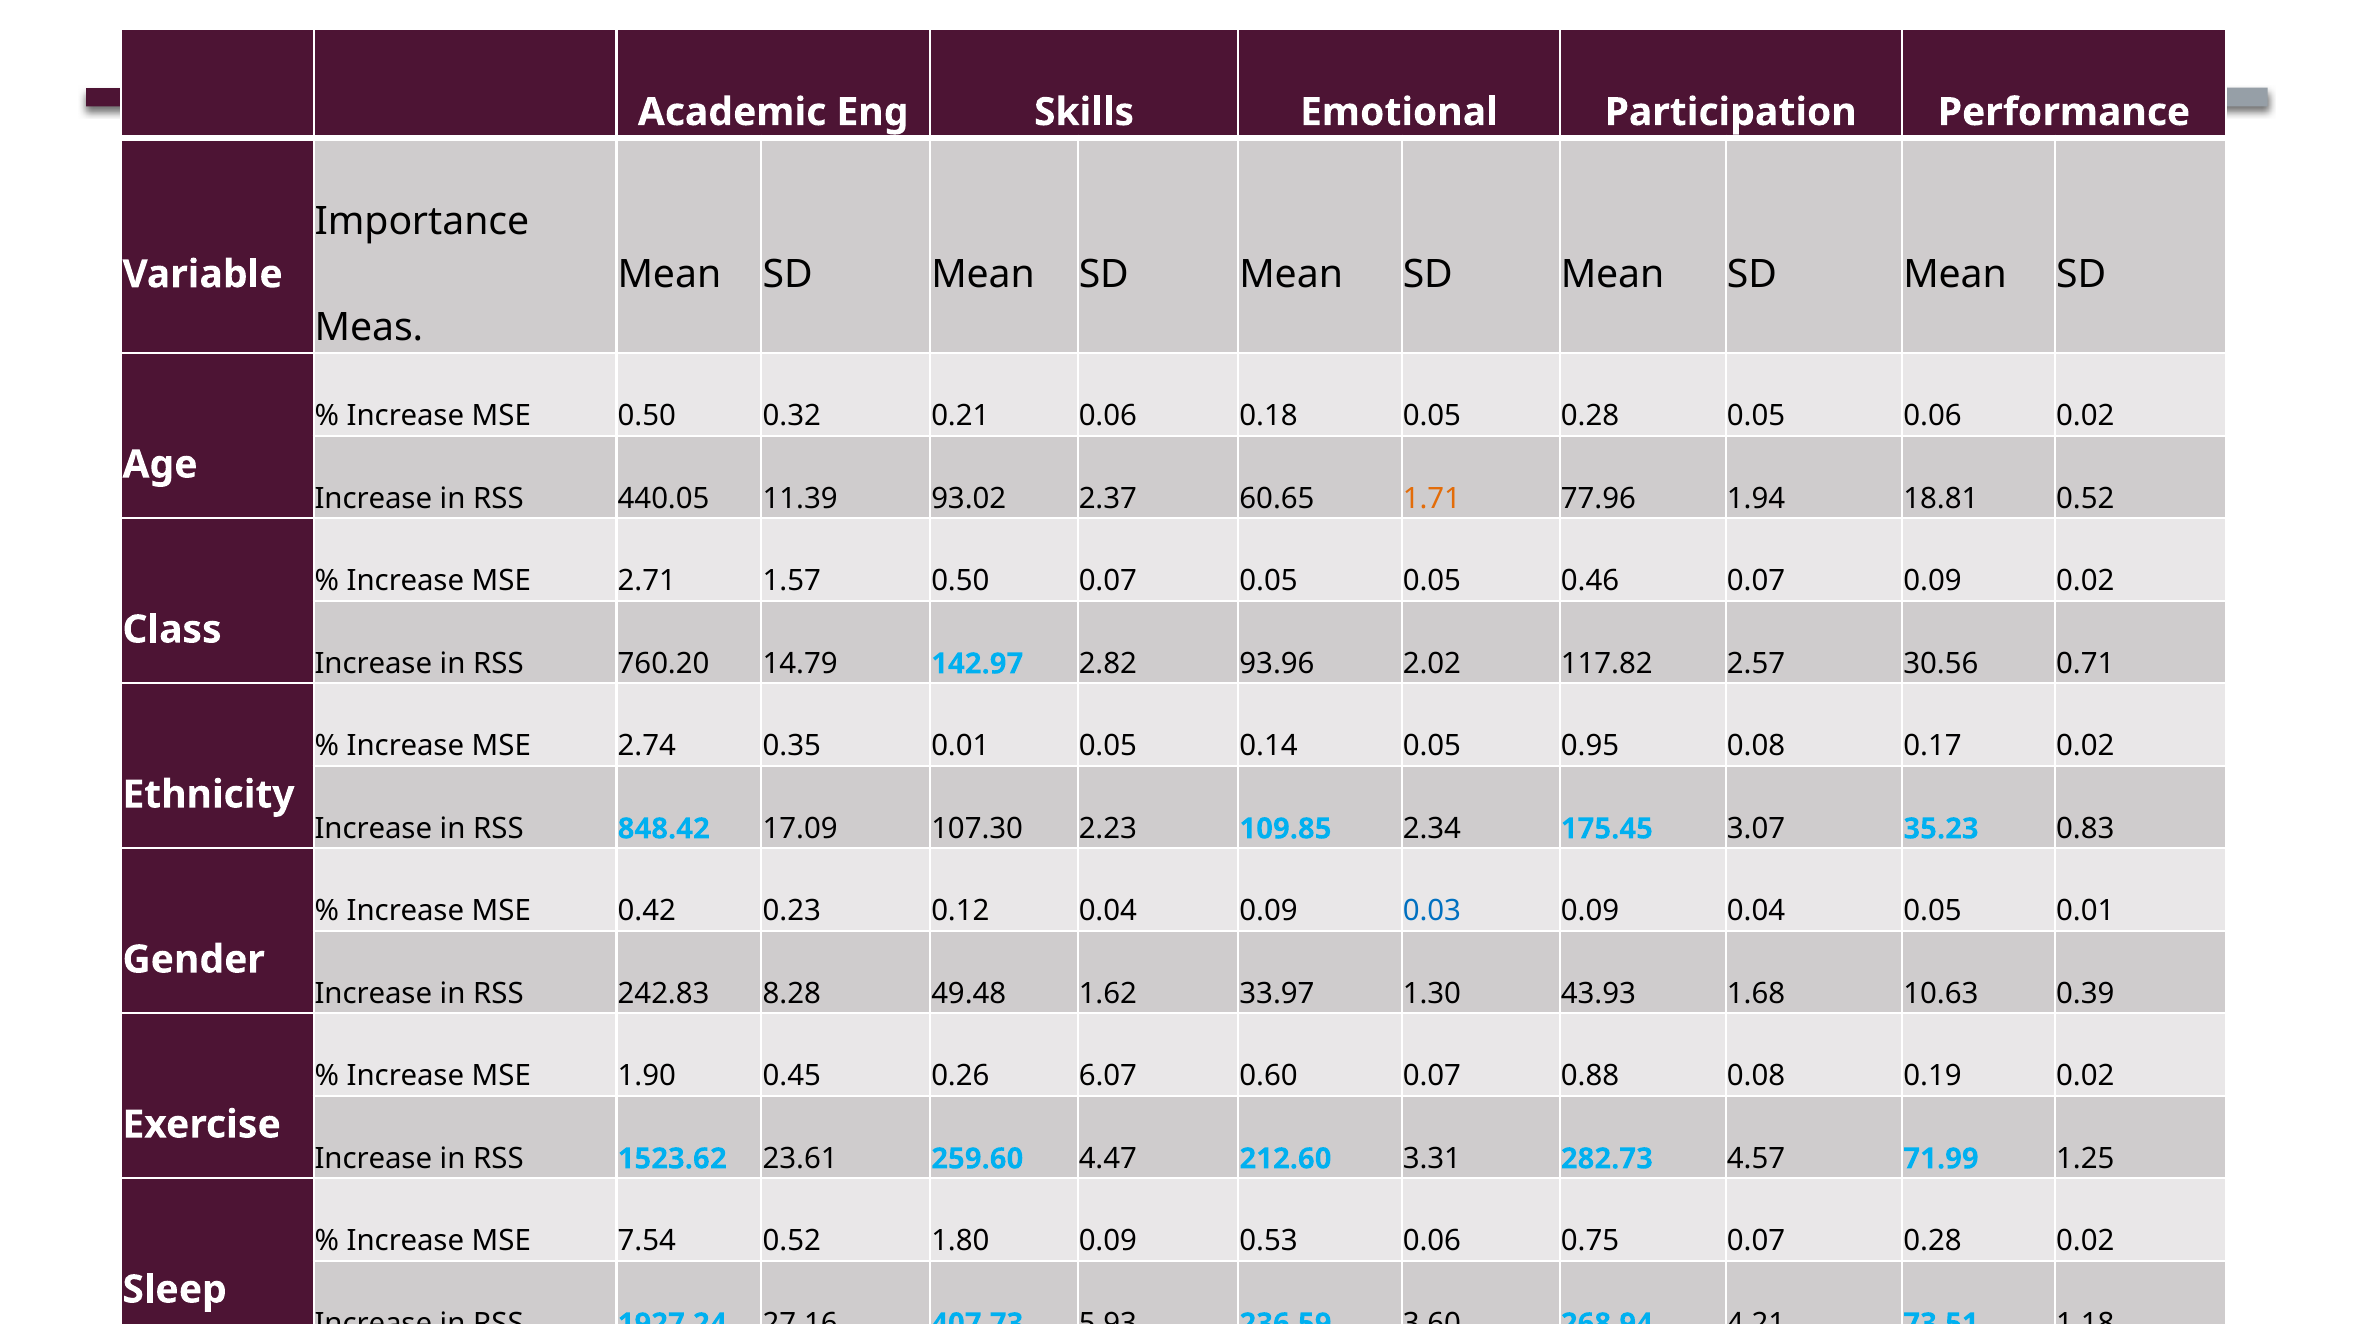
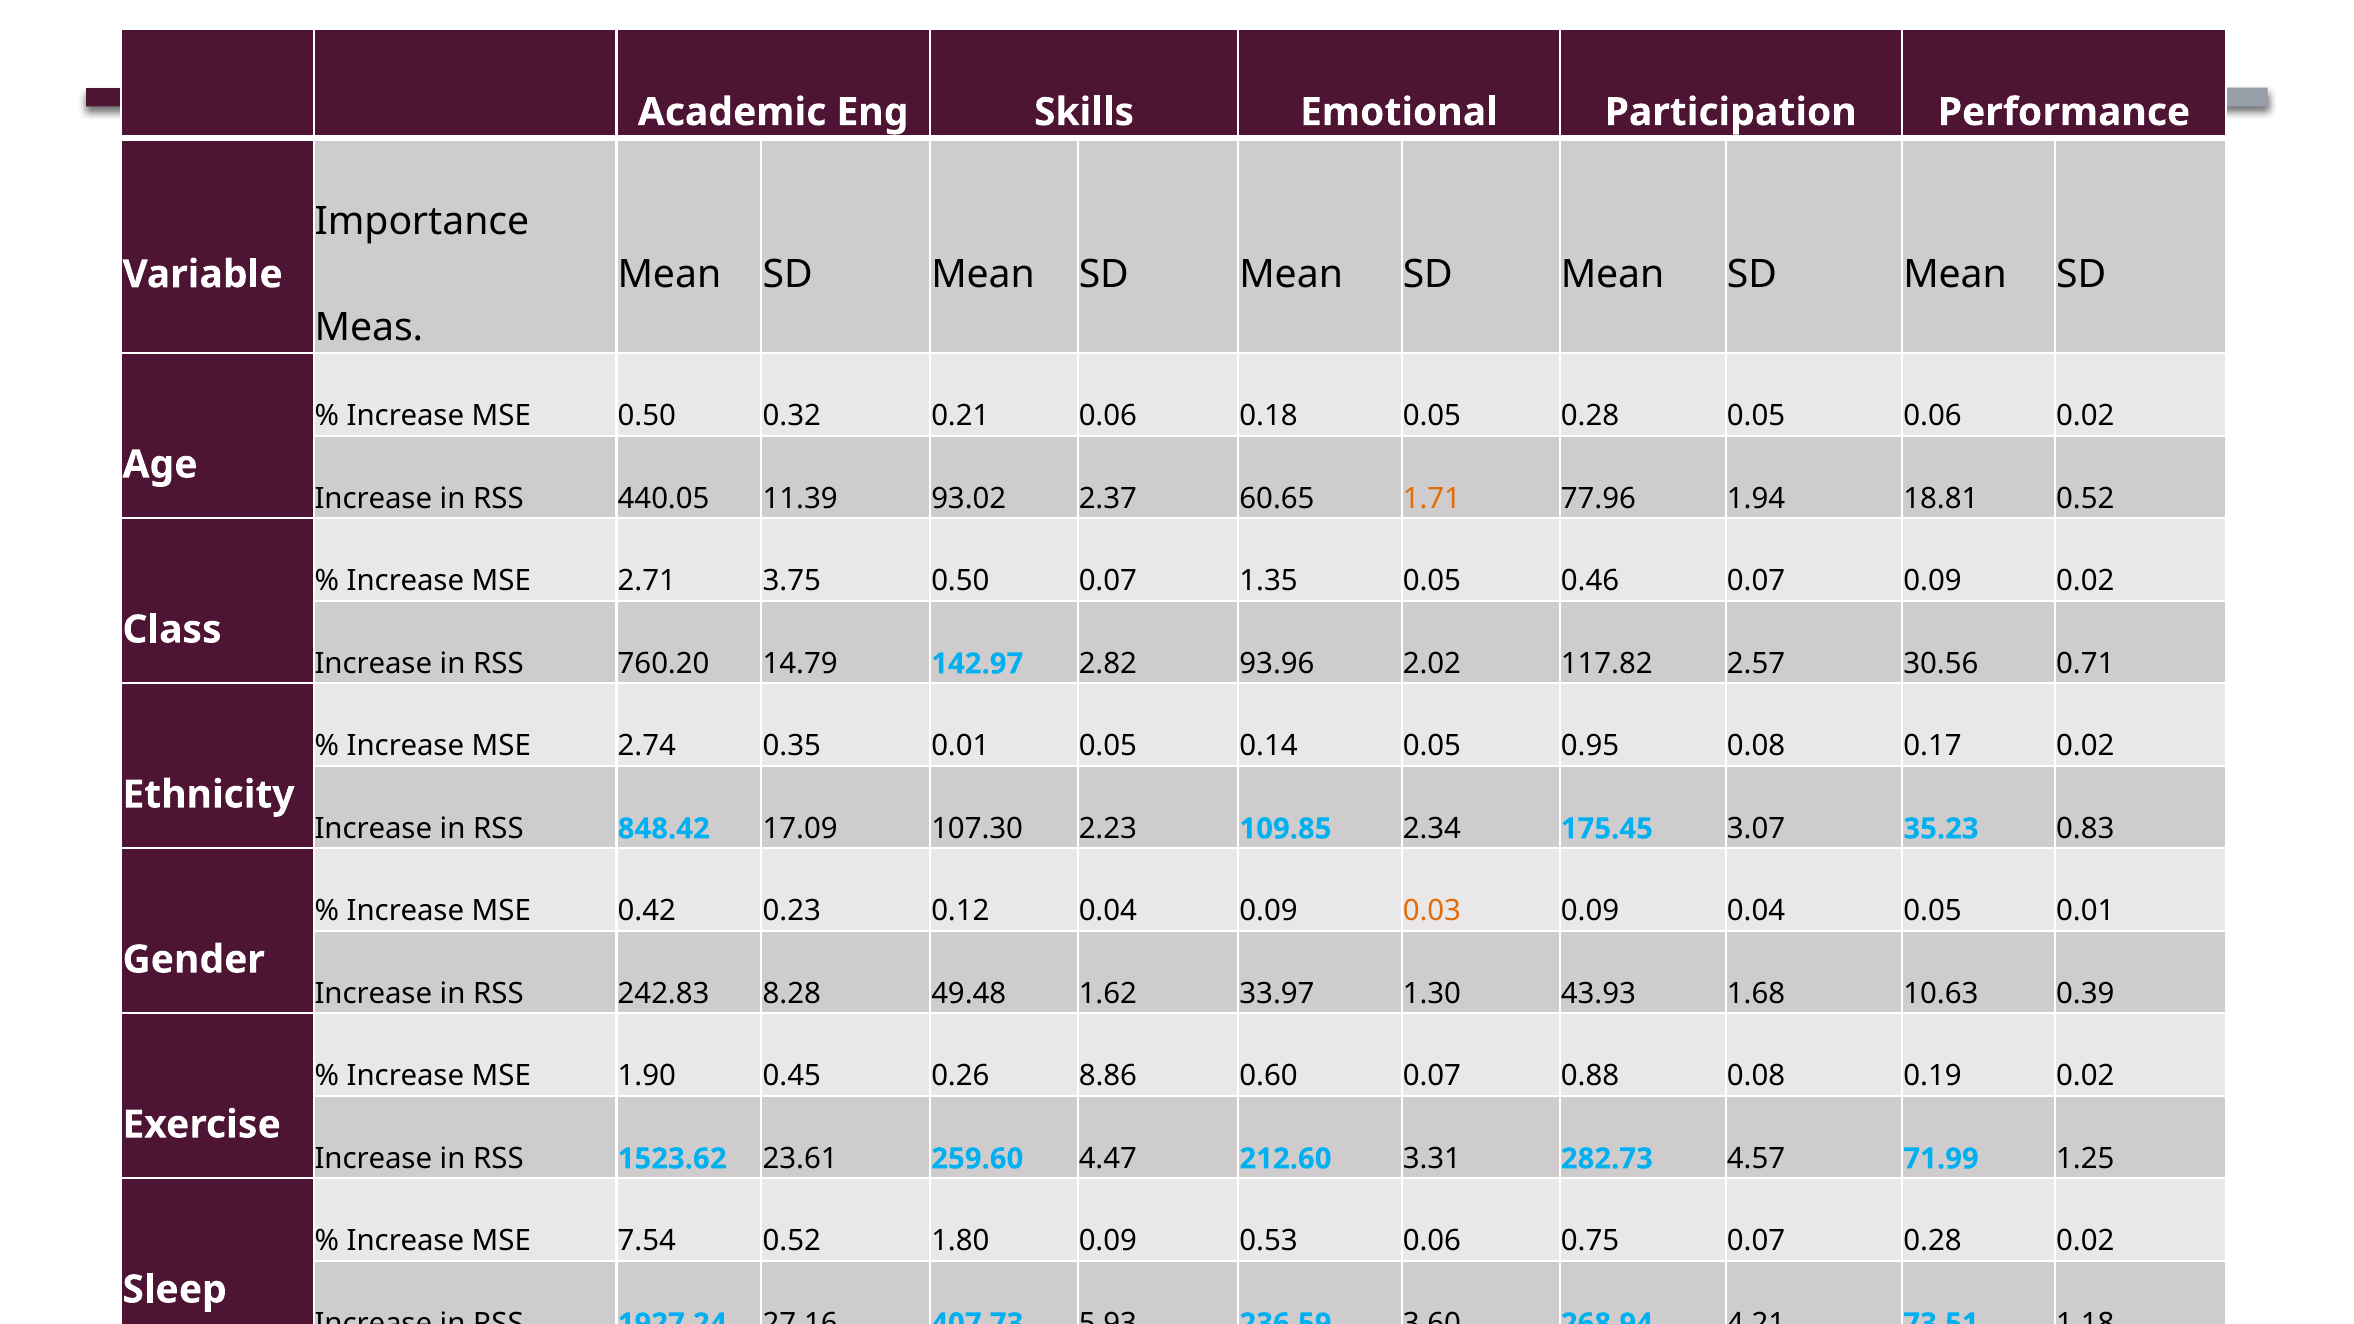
1.57: 1.57 -> 3.75
0.07 0.05: 0.05 -> 1.35
0.03 colour: blue -> orange
6.07: 6.07 -> 8.86
